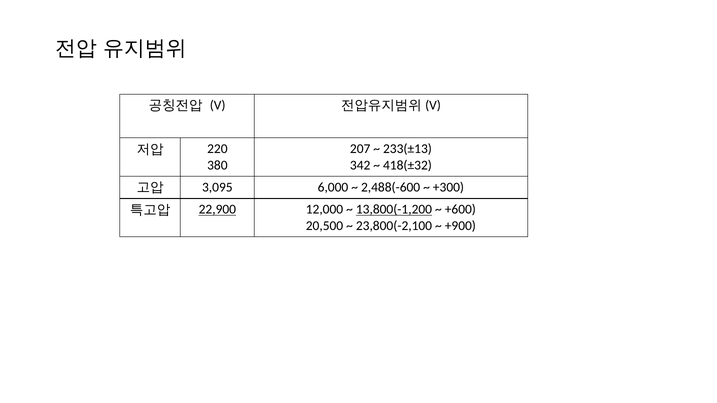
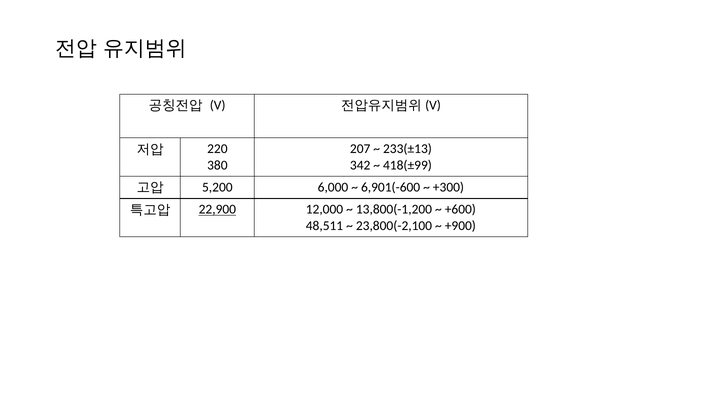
418(±32: 418(±32 -> 418(±99
3,095: 3,095 -> 5,200
2,488(-600: 2,488(-600 -> 6,901(-600
13,800(-1,200 underline: present -> none
20,500: 20,500 -> 48,511
